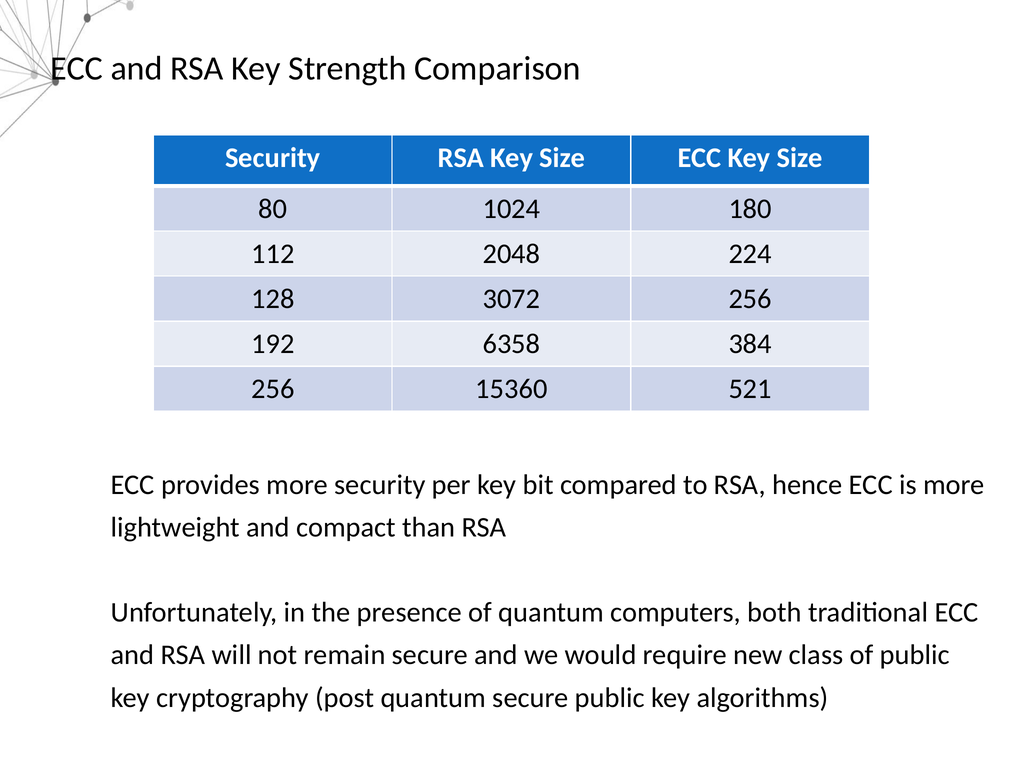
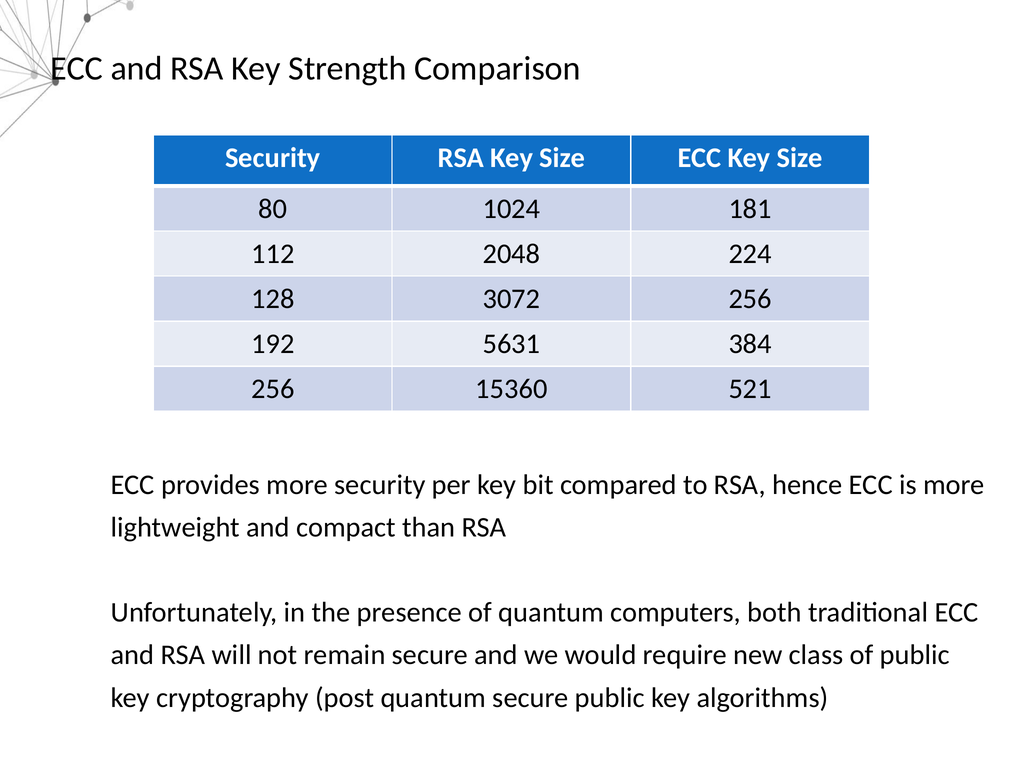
180: 180 -> 181
6358: 6358 -> 5631
